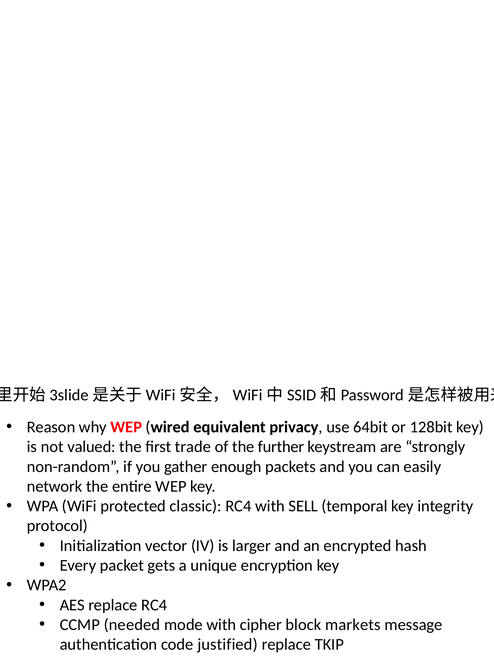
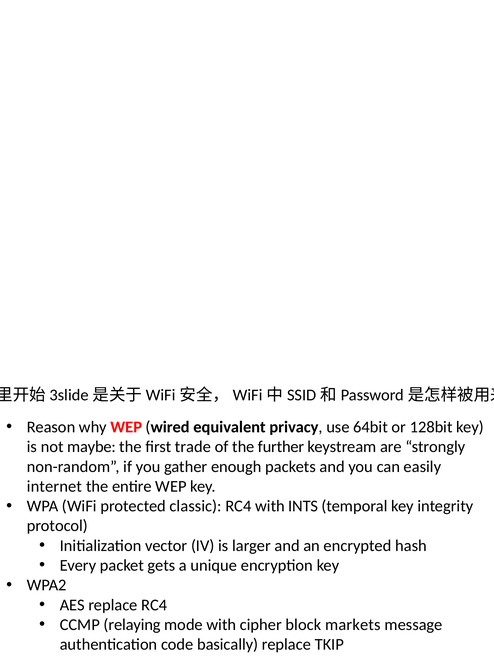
valued: valued -> maybe
network: network -> internet
SELL: SELL -> INTS
needed: needed -> relaying
justified: justified -> basically
